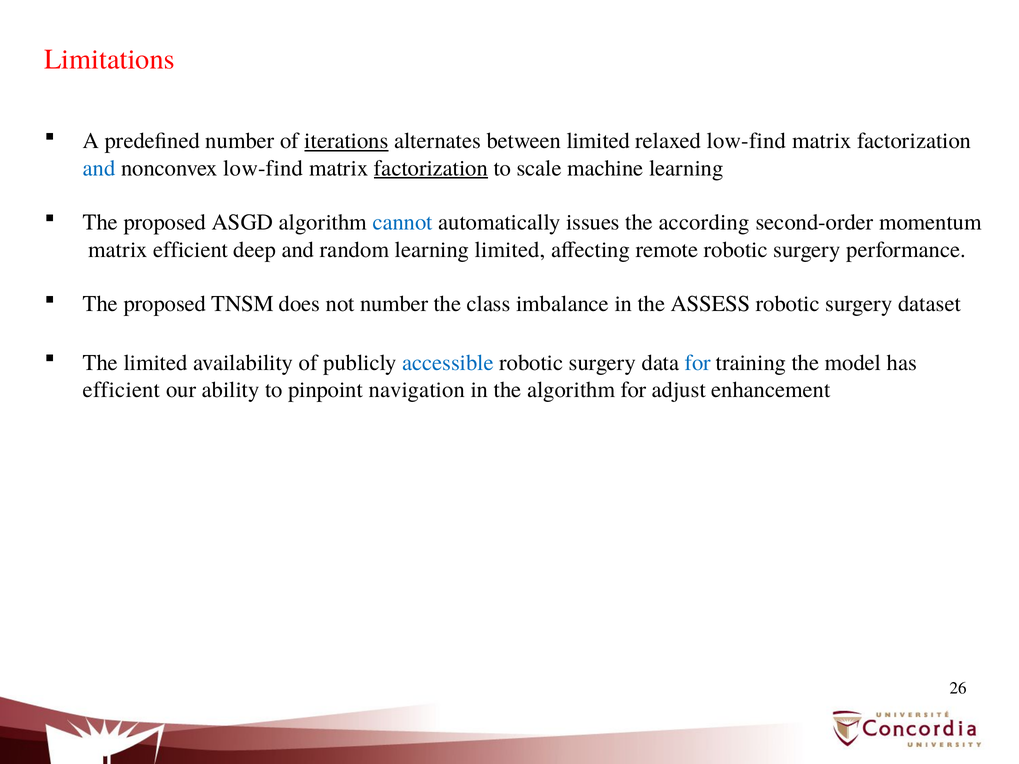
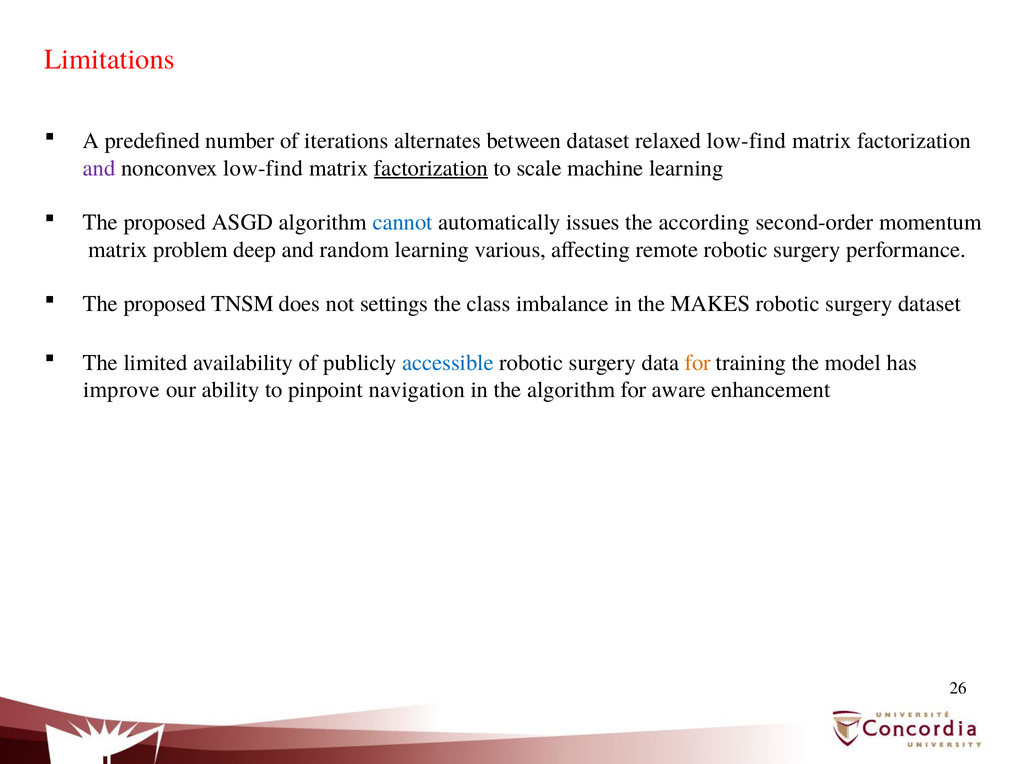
iterations underline: present -> none
between limited: limited -> dataset
and at (99, 168) colour: blue -> purple
matrix efficient: efficient -> problem
learning limited: limited -> various
not number: number -> settings
ASSESS: ASSESS -> MAKES
for at (698, 363) colour: blue -> orange
efficient at (122, 390): efficient -> improve
adjust: adjust -> aware
